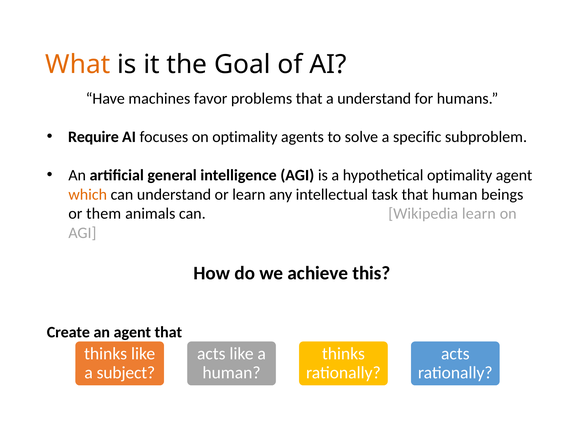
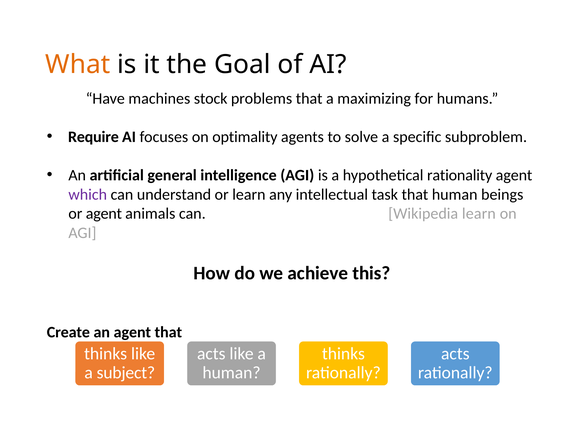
favor: favor -> stock
a understand: understand -> maximizing
hypothetical optimality: optimality -> rationality
which colour: orange -> purple
or them: them -> agent
